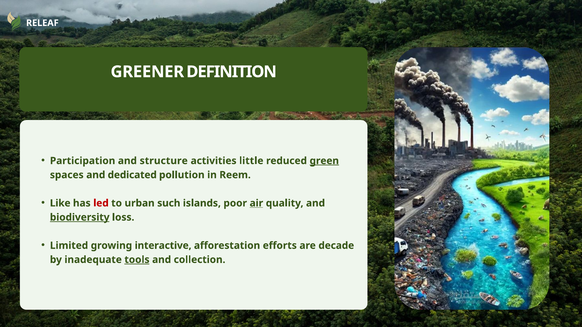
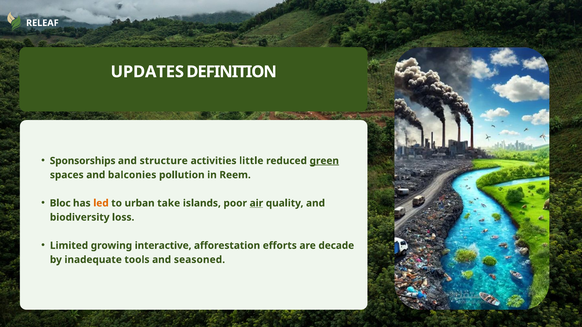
GREENER: GREENER -> UPDATES
Participation: Participation -> Sponsorships
dedicated: dedicated -> balconies
Like: Like -> Bloc
led colour: red -> orange
such: such -> take
biodiversity underline: present -> none
tools underline: present -> none
collection: collection -> seasoned
